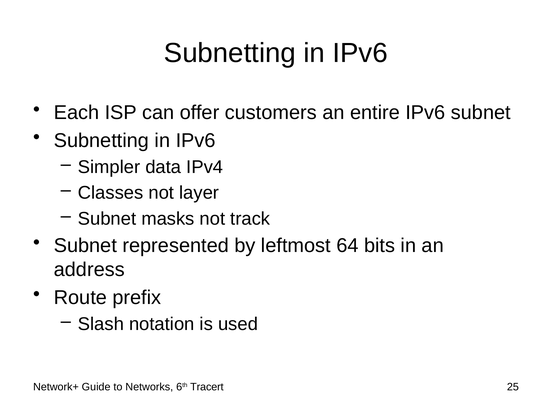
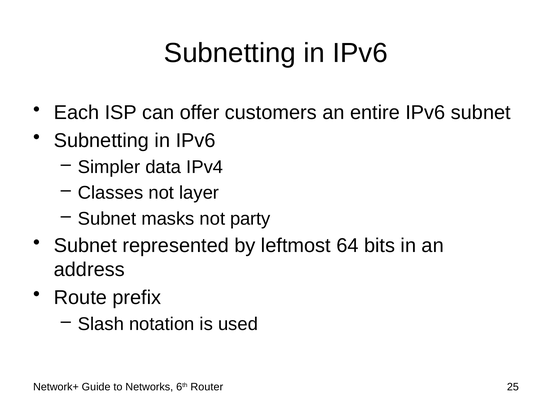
track: track -> party
Tracert: Tracert -> Router
